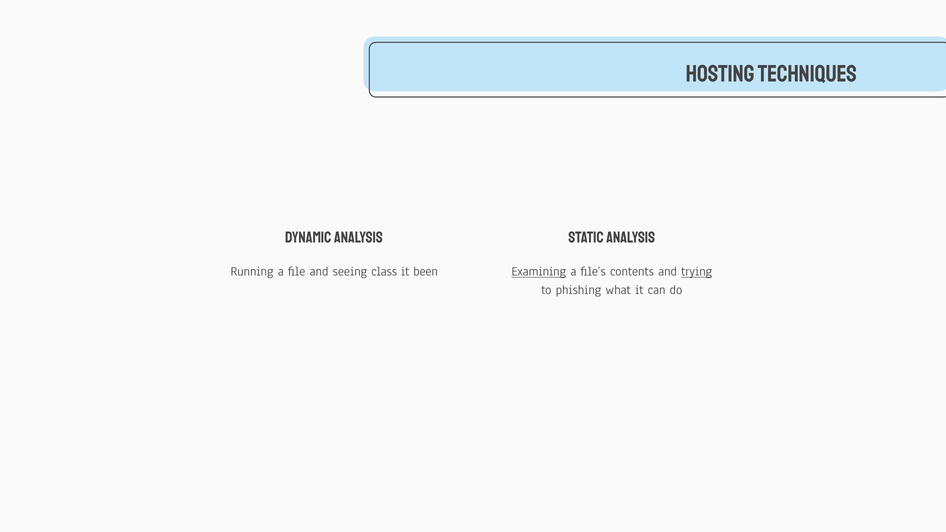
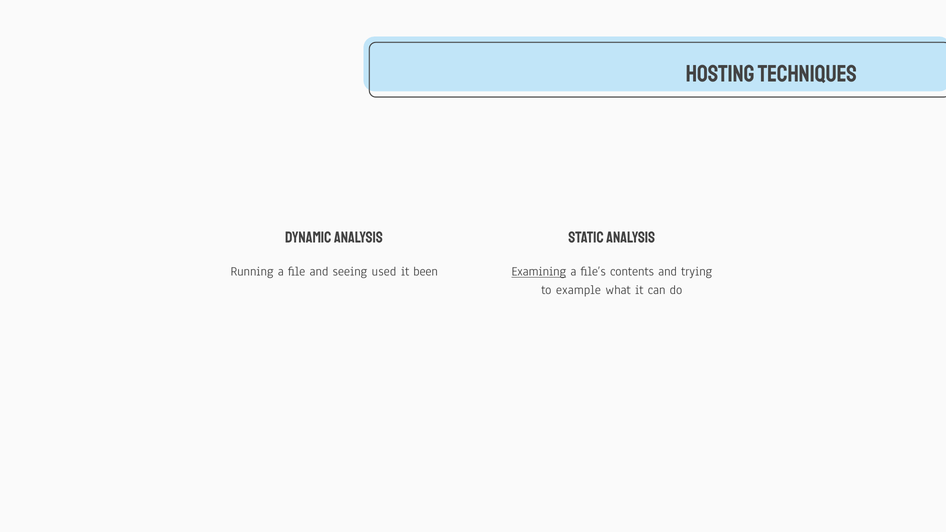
class: class -> used
trying underline: present -> none
phishing: phishing -> example
